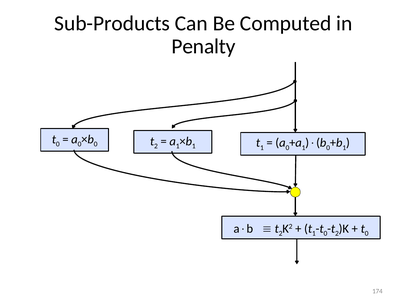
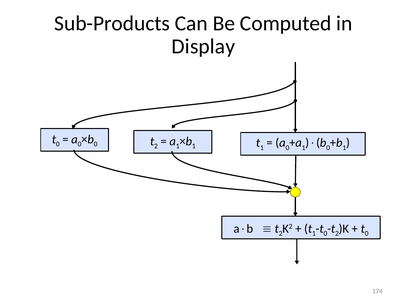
Penalty: Penalty -> Display
